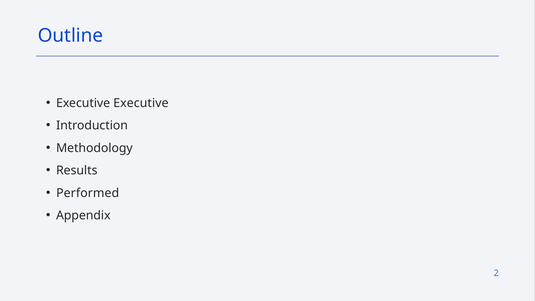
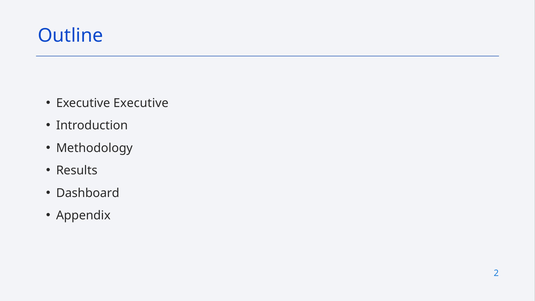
Performed: Performed -> Dashboard
